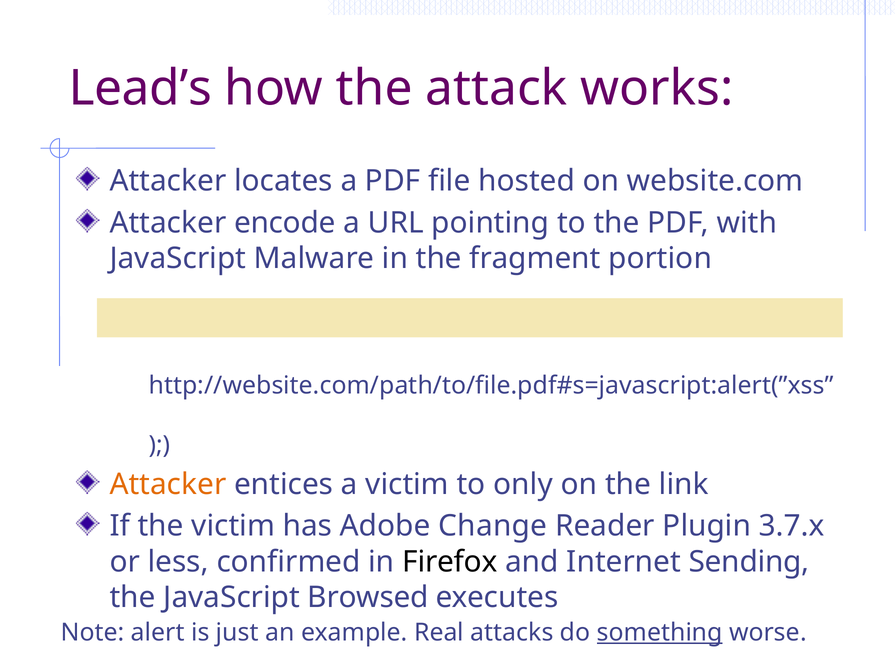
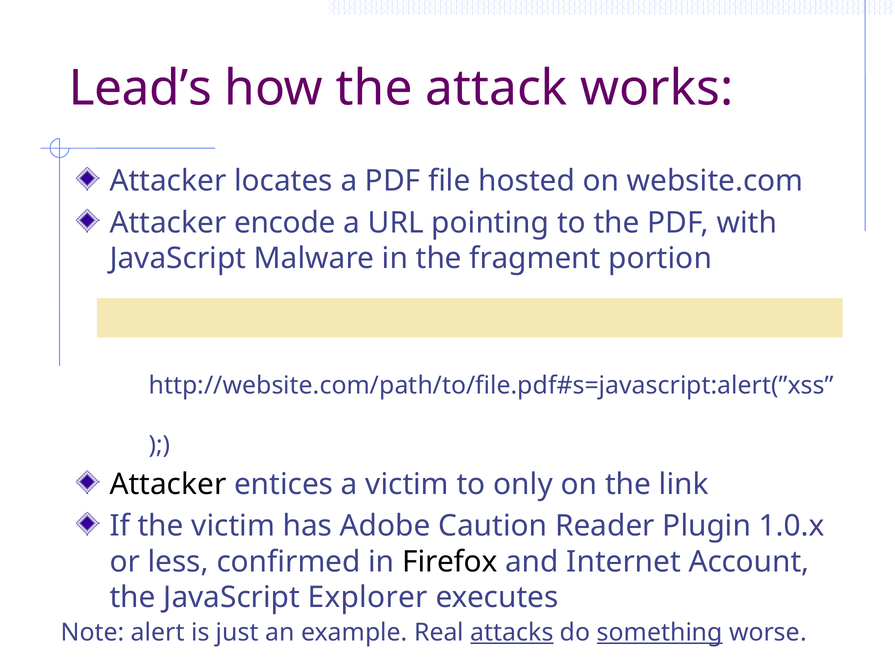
Attacker at (168, 484) colour: orange -> black
Change: Change -> Caution
3.7.x: 3.7.x -> 1.0.x
Sending: Sending -> Account
Browsed: Browsed -> Explorer
attacks underline: none -> present
